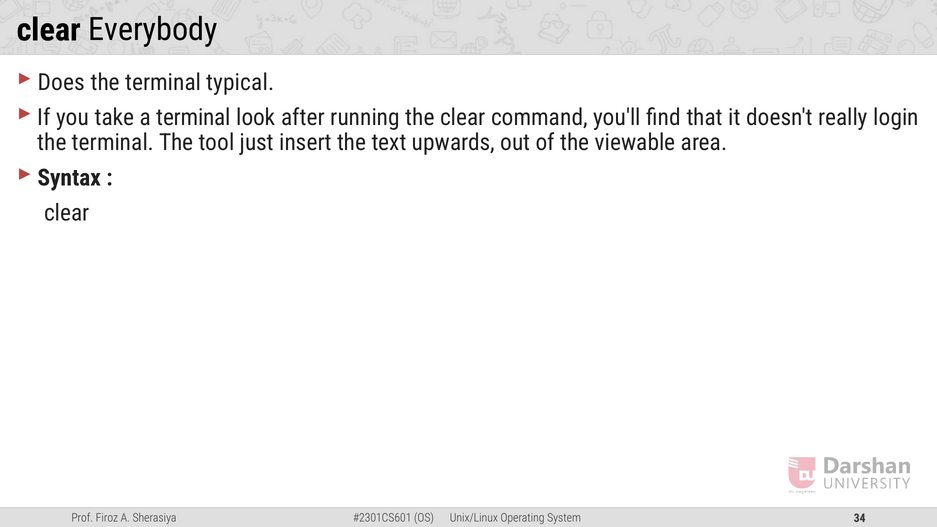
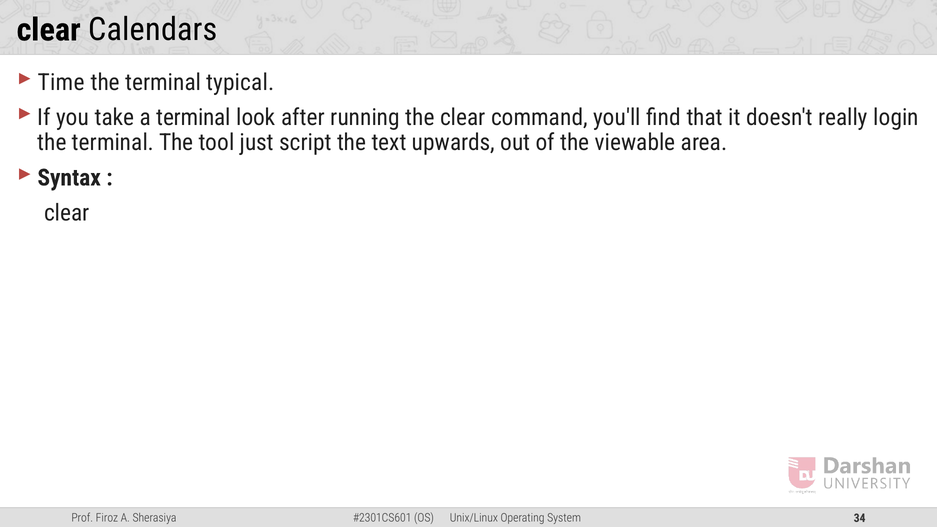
Everybody: Everybody -> Calendars
Does: Does -> Time
insert: insert -> script
